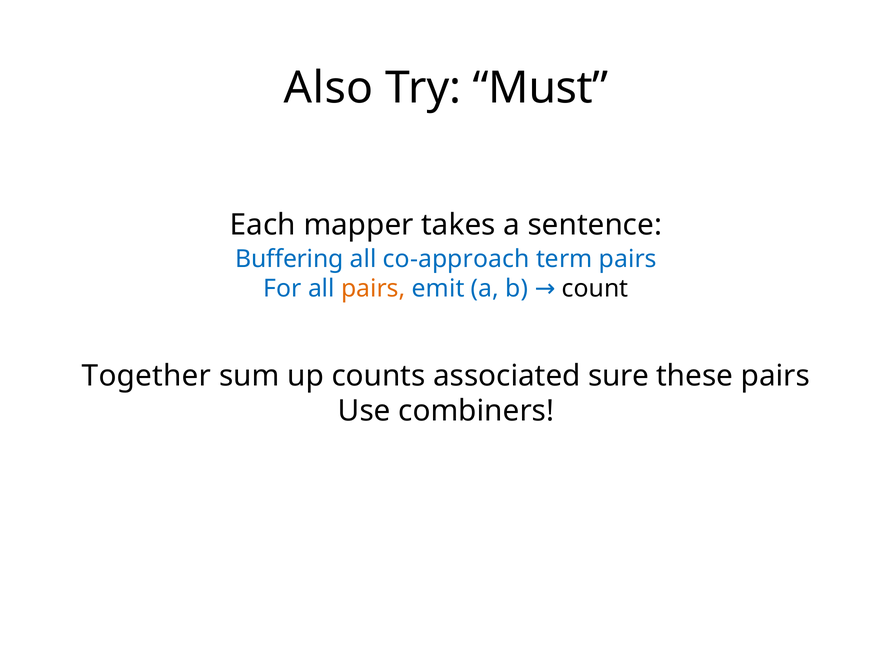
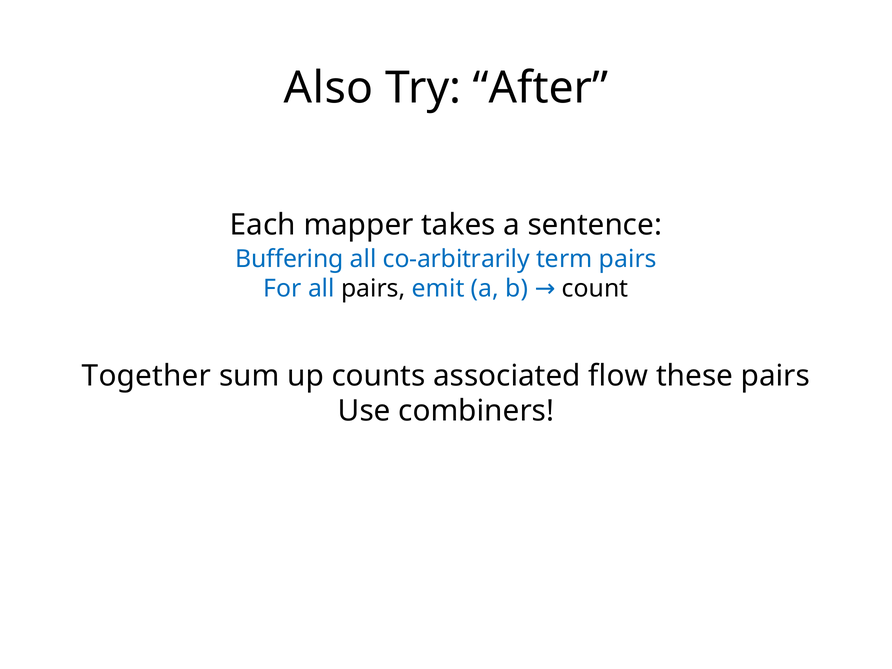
Must: Must -> After
co-approach: co-approach -> co-arbitrarily
pairs at (373, 289) colour: orange -> black
sure: sure -> flow
